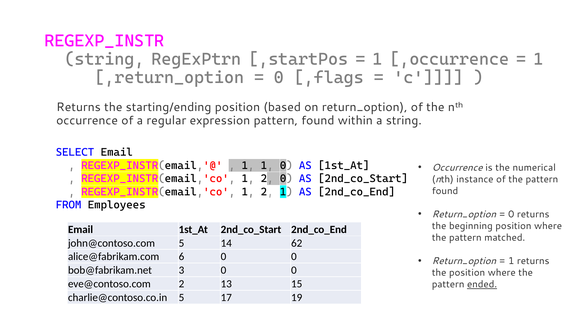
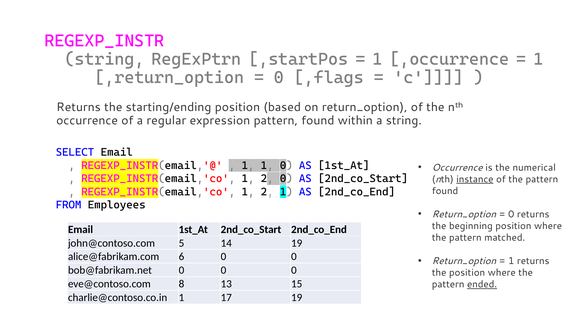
instance underline: none -> present
14 62: 62 -> 19
bob@fabrikam.net 3: 3 -> 0
eve@contoso.com 2: 2 -> 8
charlie@contoso.co.in 5: 5 -> 1
